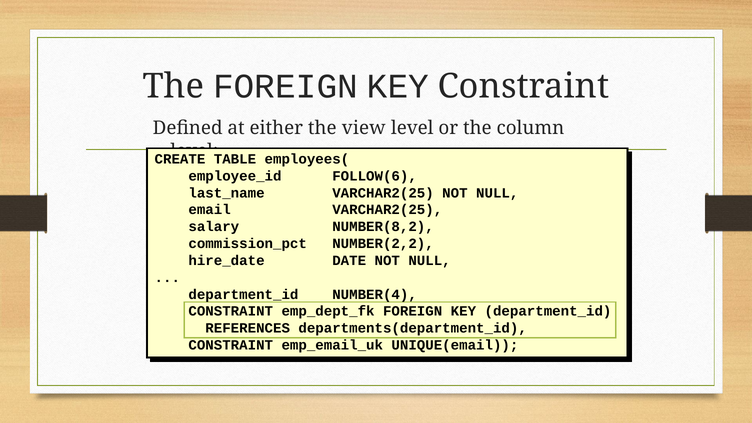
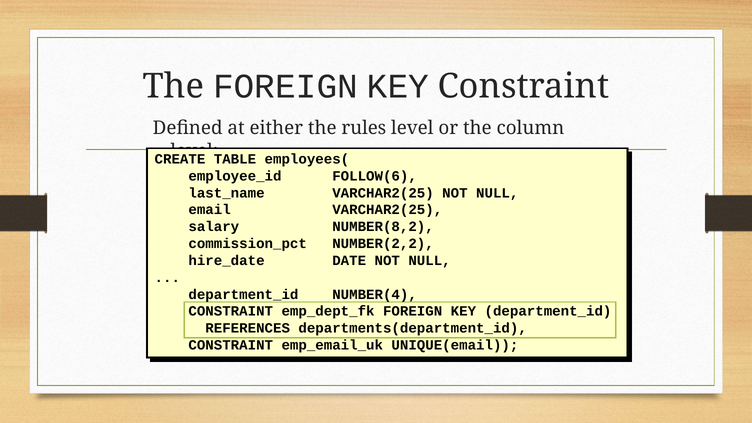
view: view -> rules
